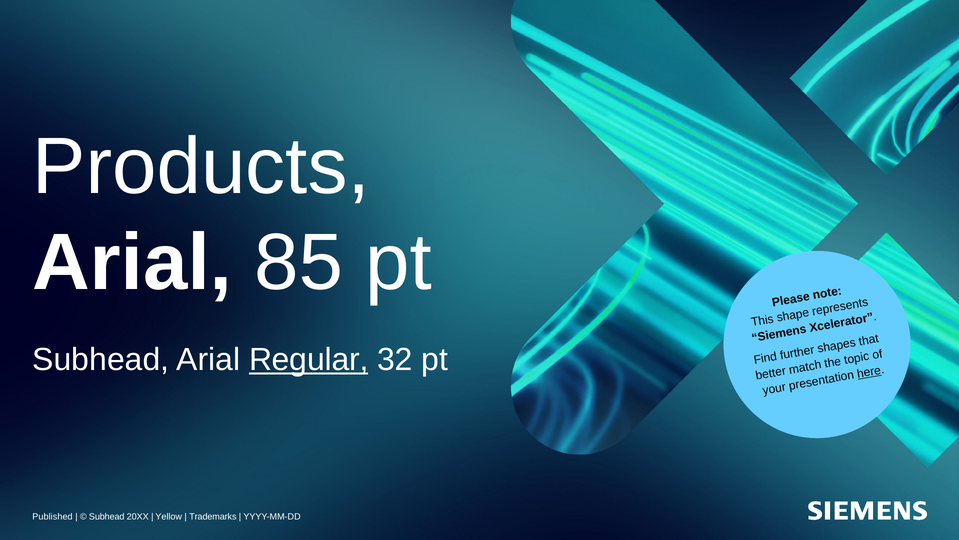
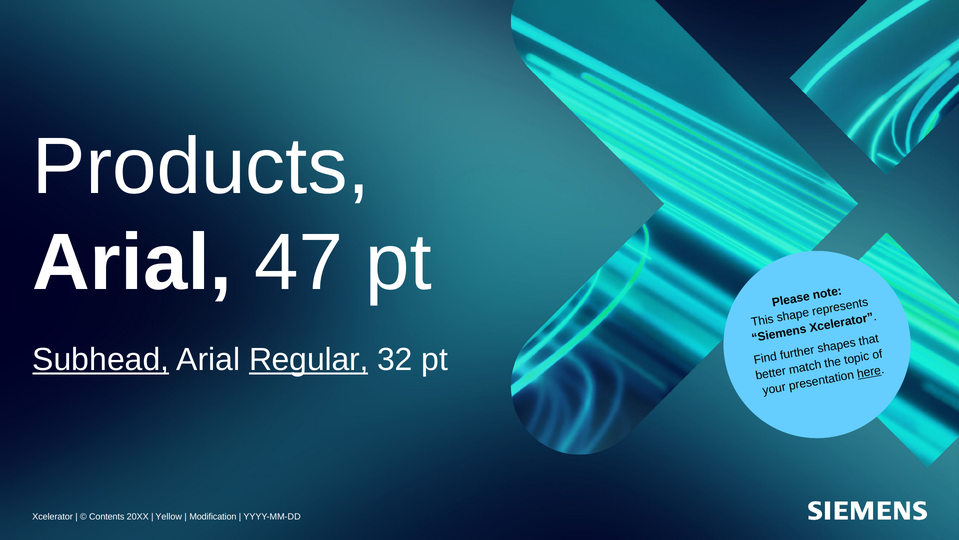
85: 85 -> 47
Subhead at (101, 359) underline: none -> present
Published at (52, 516): Published -> Xcelerator
Subhead at (107, 516): Subhead -> Contents
Trademarks: Trademarks -> Modification
